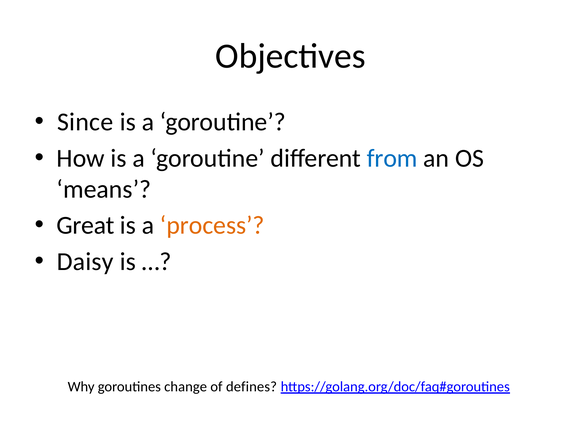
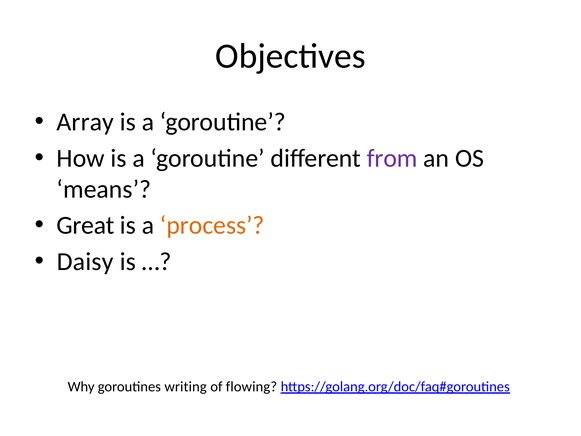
Since: Since -> Array
from colour: blue -> purple
change: change -> writing
defines: defines -> flowing
